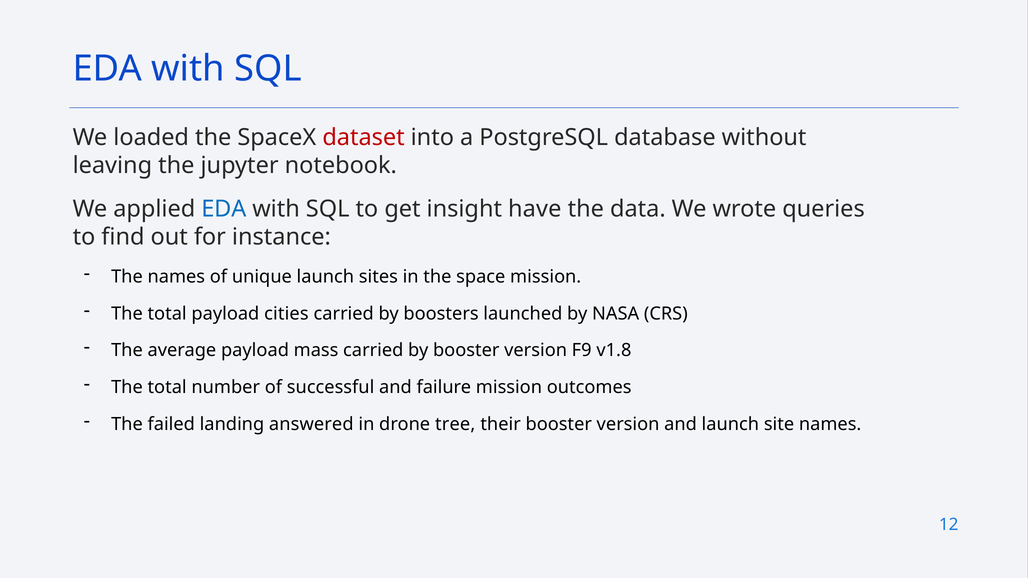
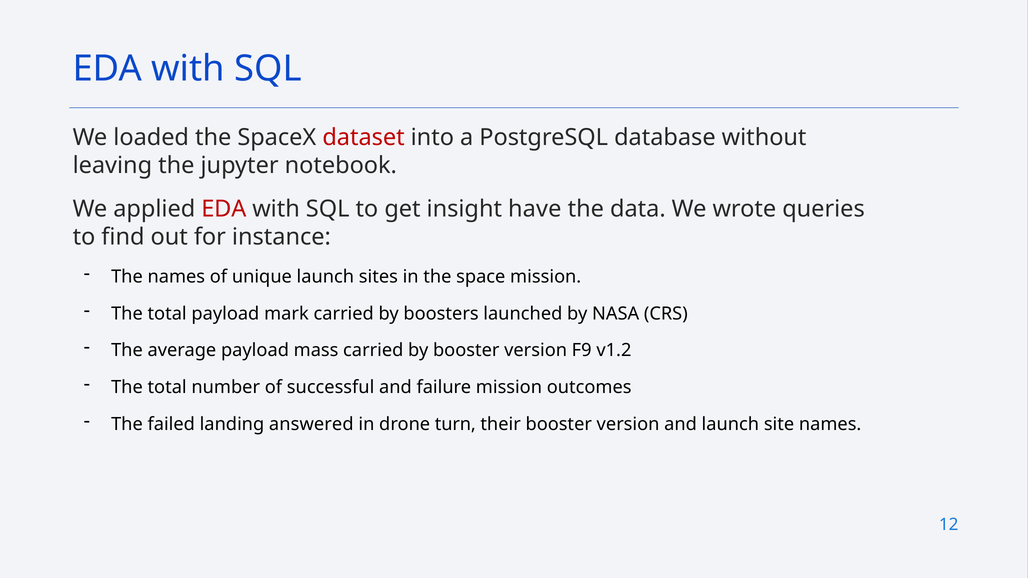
EDA at (224, 209) colour: blue -> red
cities: cities -> mark
v1.8: v1.8 -> v1.2
tree: tree -> turn
